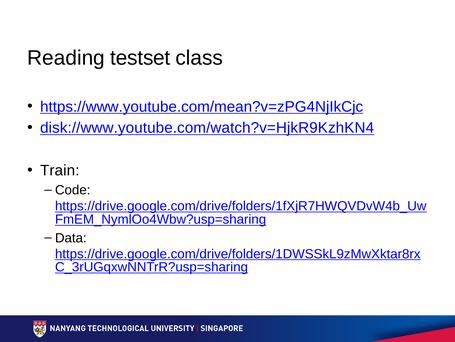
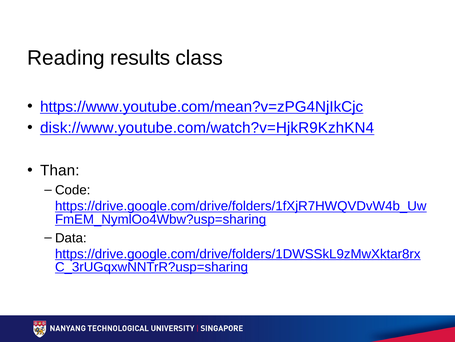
testset: testset -> results
Train: Train -> Than
